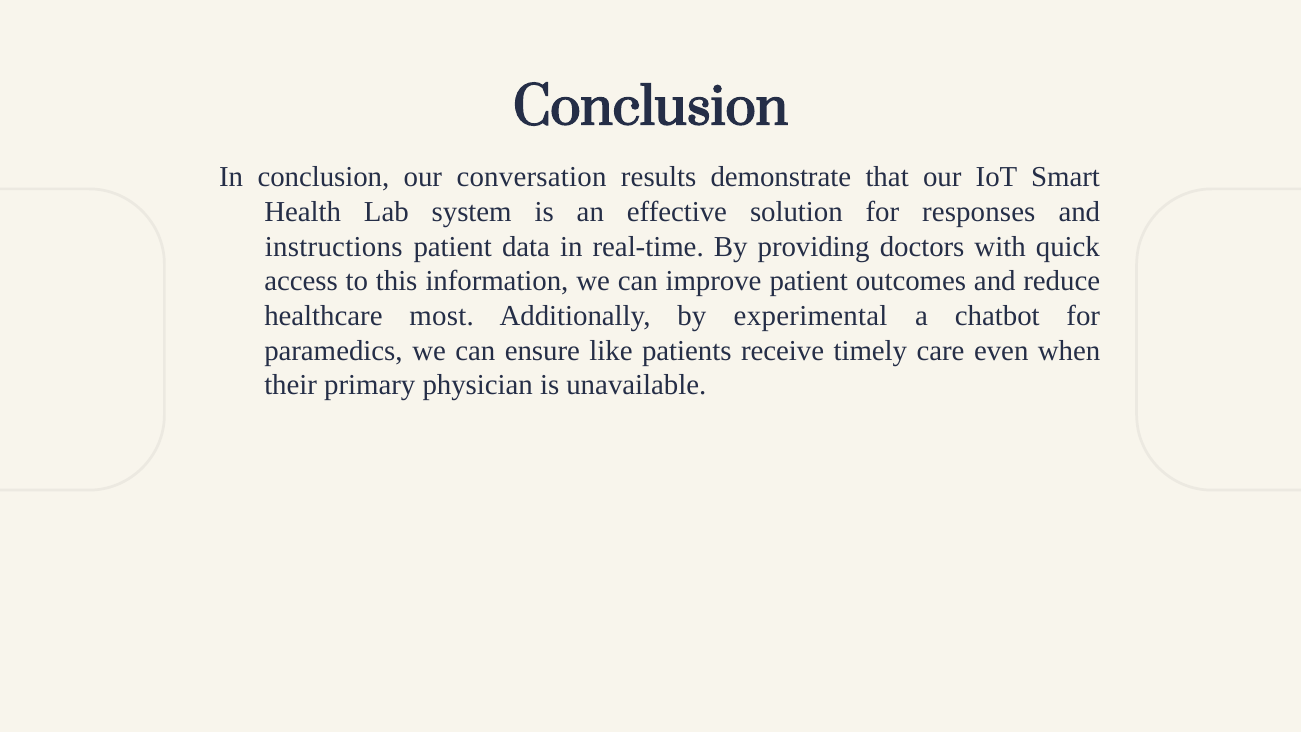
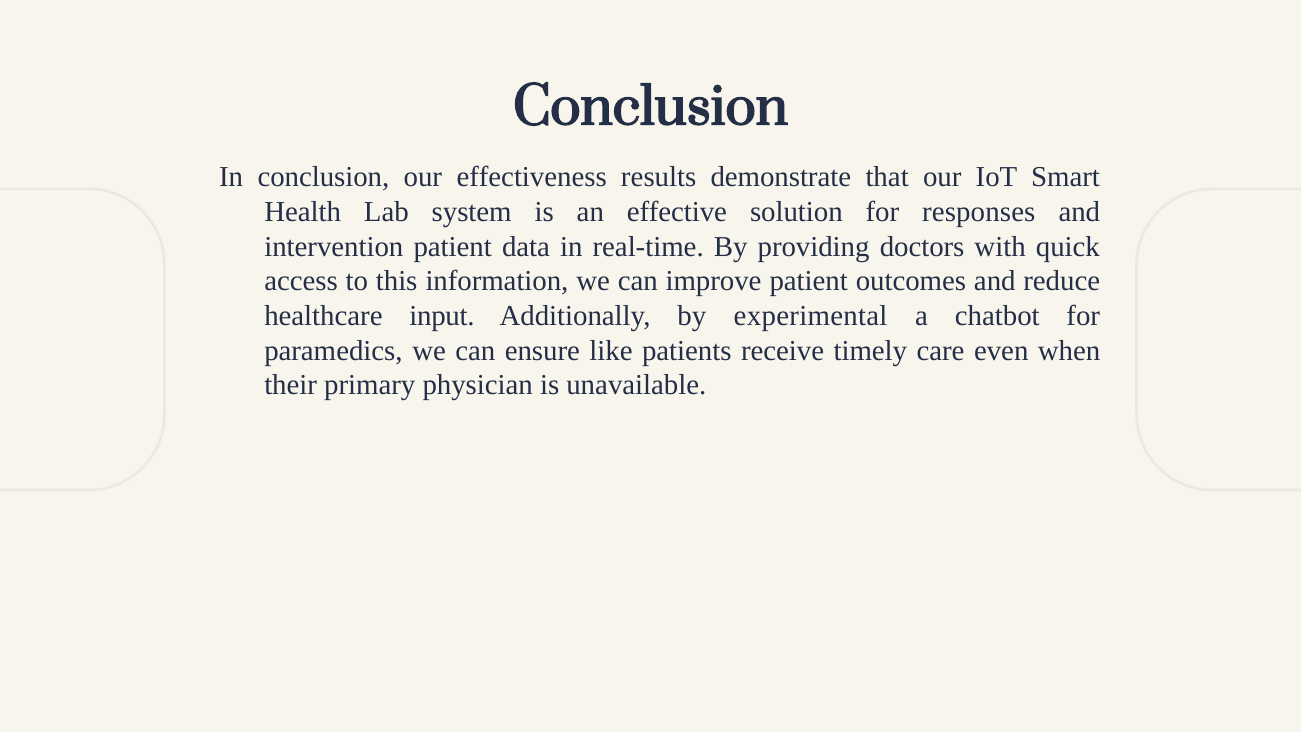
conversation: conversation -> effectiveness
instructions: instructions -> intervention
most: most -> input
